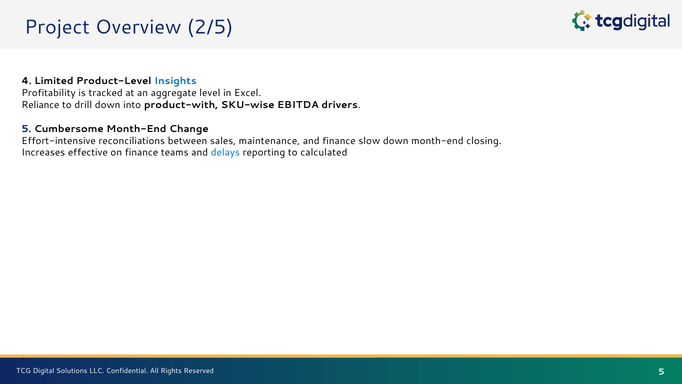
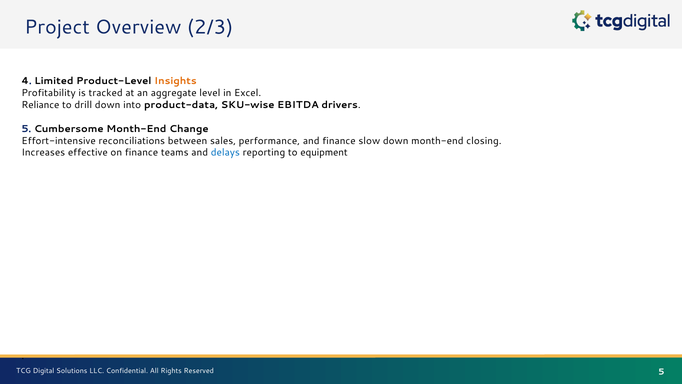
2/5: 2/5 -> 2/3
Insights colour: blue -> orange
product-with: product-with -> product-data
maintenance: maintenance -> performance
calculated: calculated -> equipment
